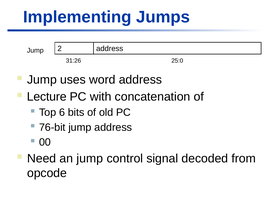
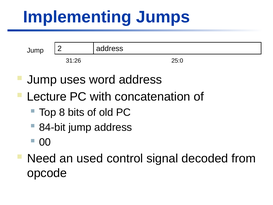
6: 6 -> 8
76-bit: 76-bit -> 84-bit
an jump: jump -> used
